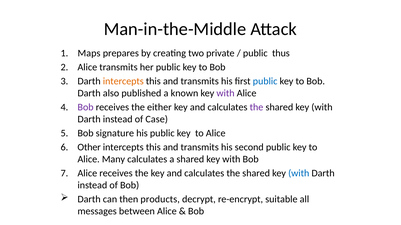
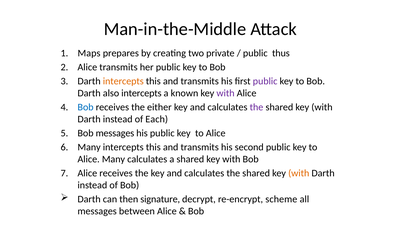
public at (265, 81) colour: blue -> purple
also published: published -> intercepts
Bob at (86, 107) colour: purple -> blue
Case: Case -> Each
Bob signature: signature -> messages
Other at (89, 148): Other -> Many
with at (299, 174) colour: blue -> orange
products: products -> signature
suitable: suitable -> scheme
